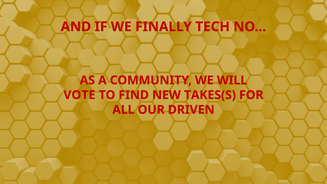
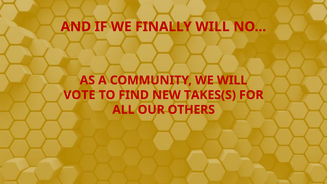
FINALLY TECH: TECH -> WILL
DRIVEN: DRIVEN -> OTHERS
